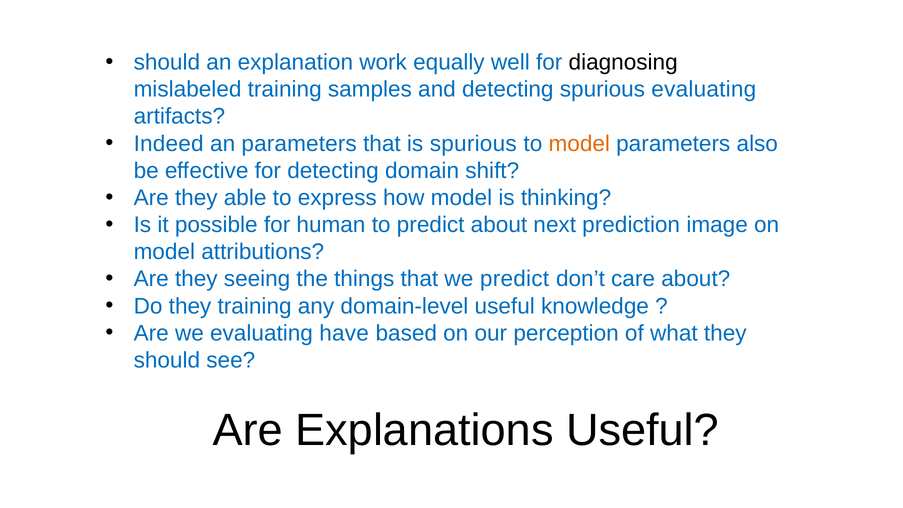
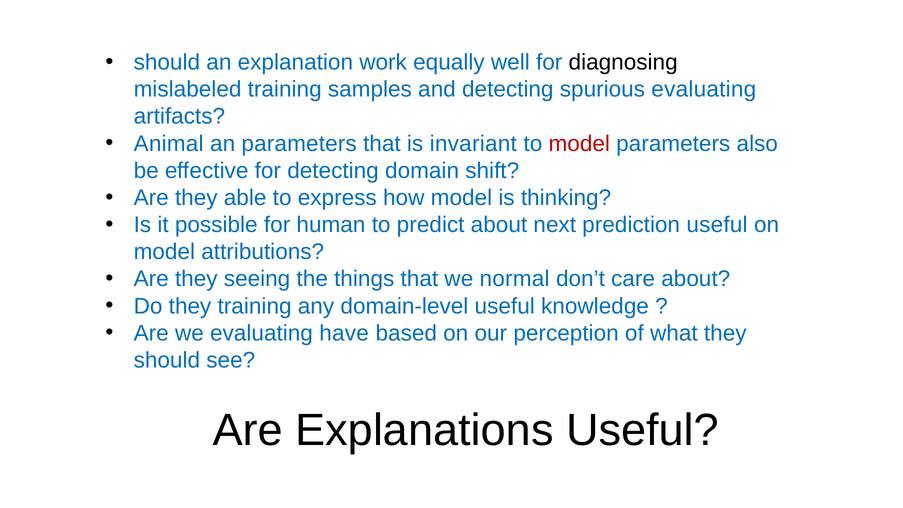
Indeed: Indeed -> Animal
is spurious: spurious -> invariant
model at (579, 144) colour: orange -> red
prediction image: image -> useful
we predict: predict -> normal
